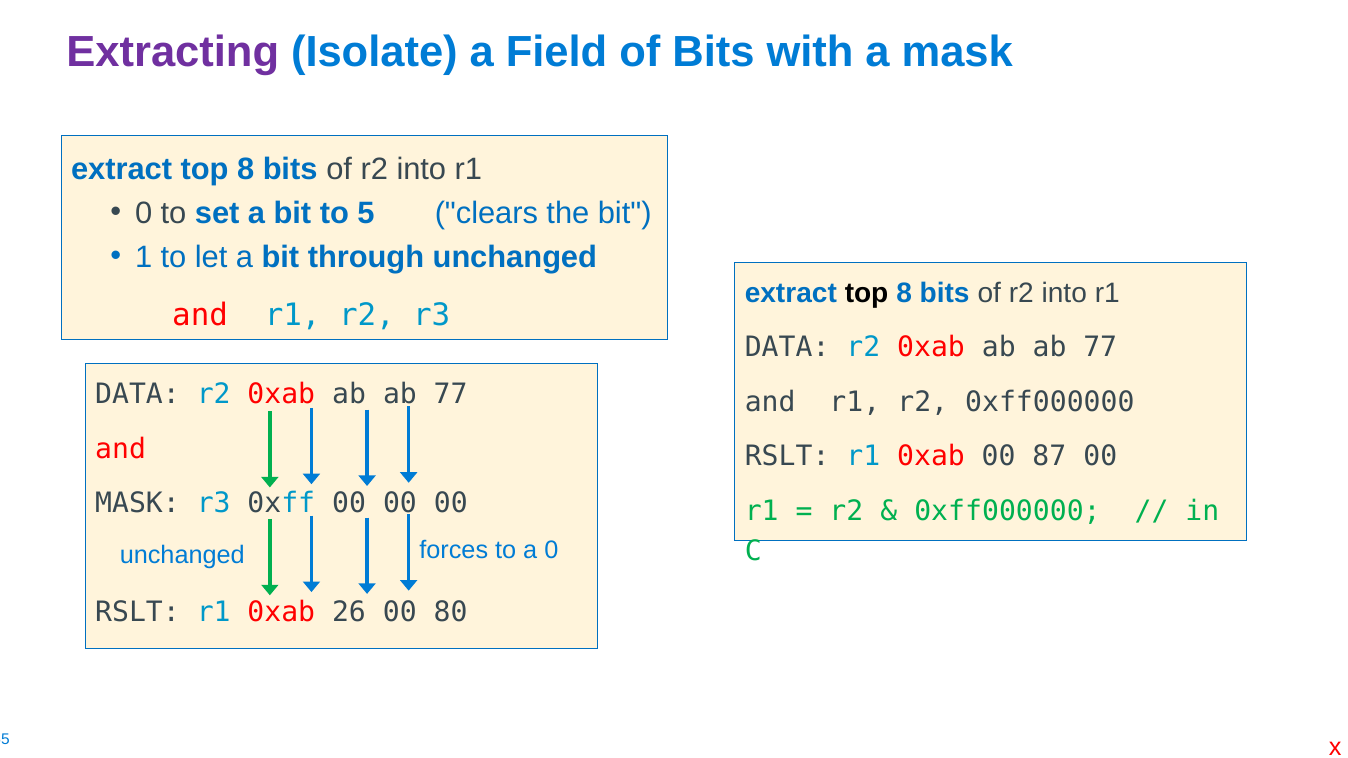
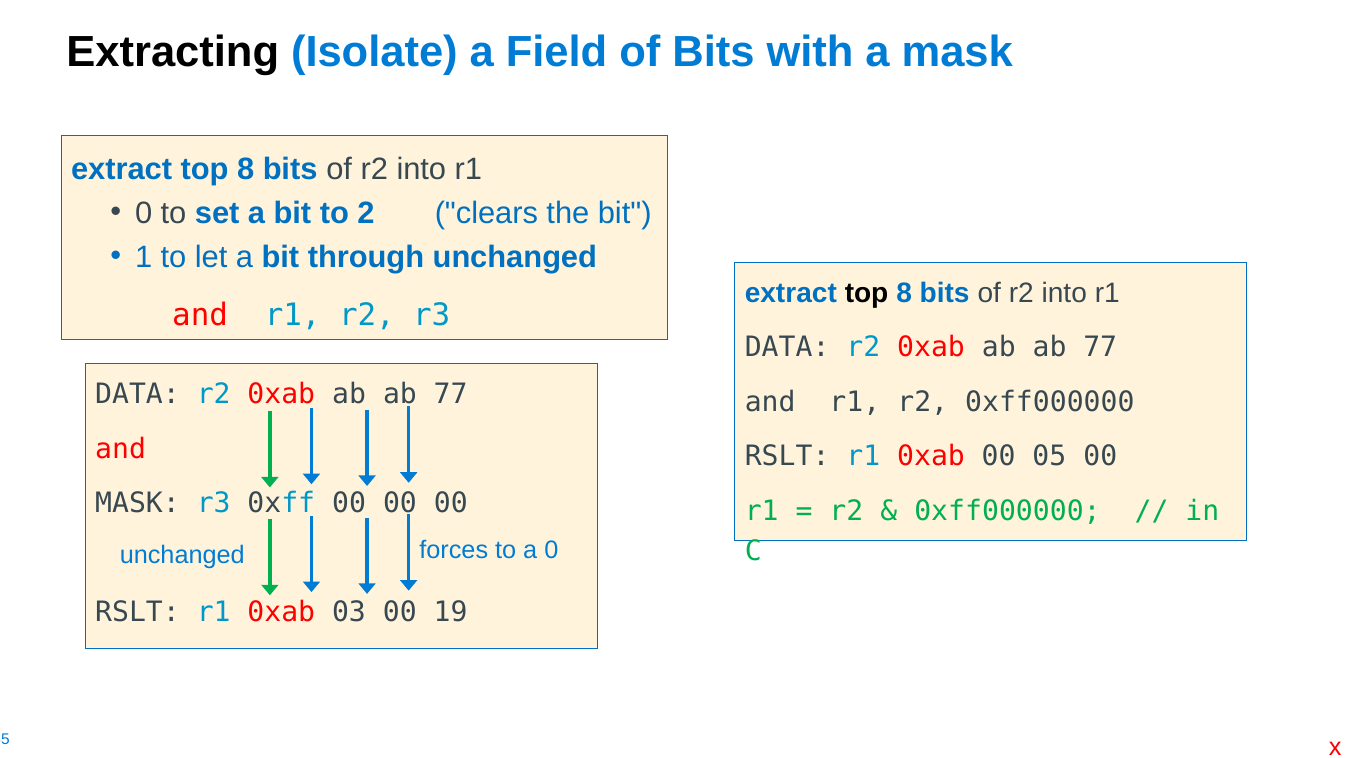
Extracting colour: purple -> black
5: 5 -> 2
87: 87 -> 05
26: 26 -> 03
80: 80 -> 19
